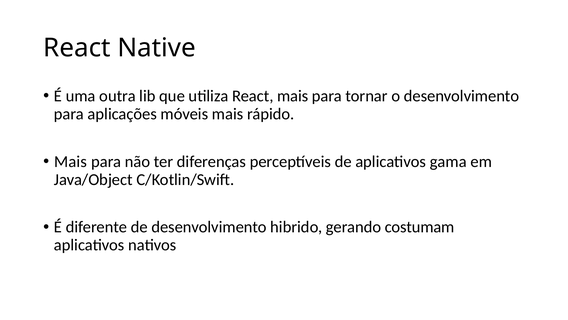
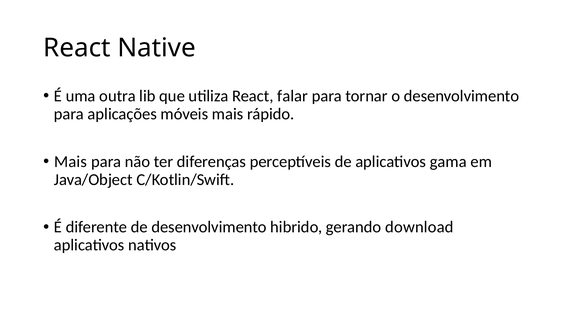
React mais: mais -> falar
costumam: costumam -> download
